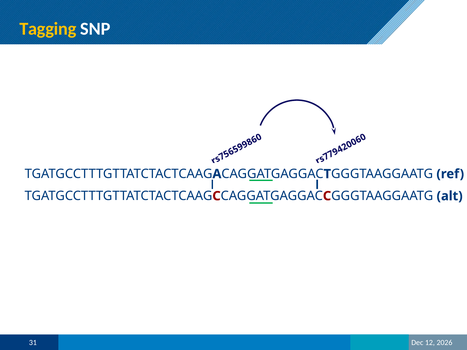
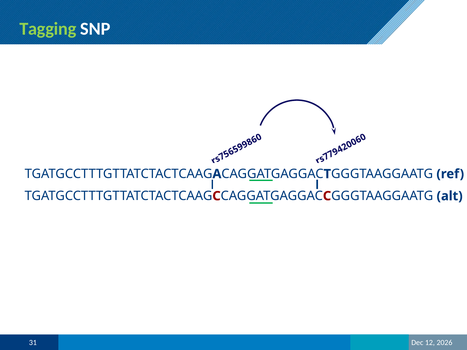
Tagging colour: yellow -> light green
